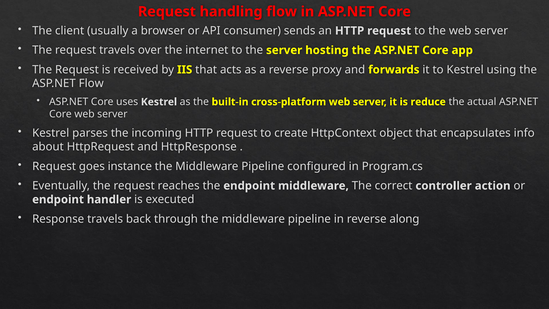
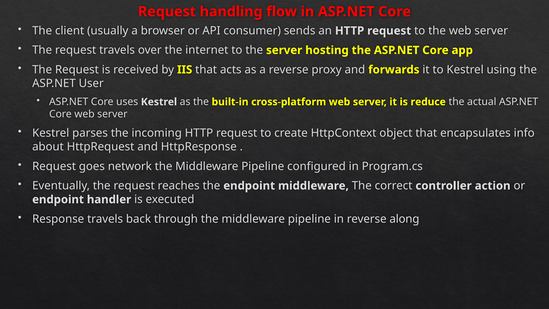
ASP.NET Flow: Flow -> User
instance: instance -> network
